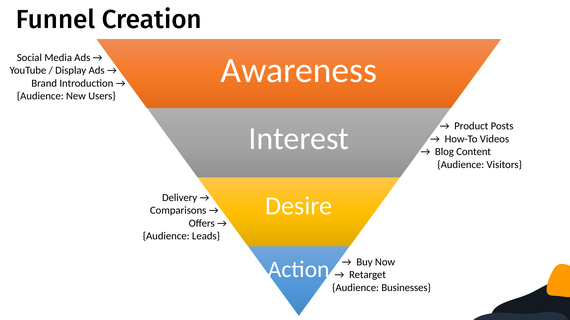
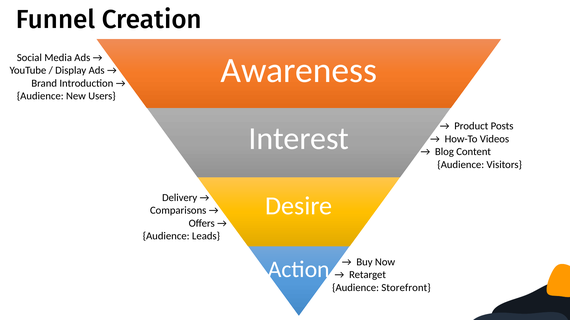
Businesses: Businesses -> Storefront
